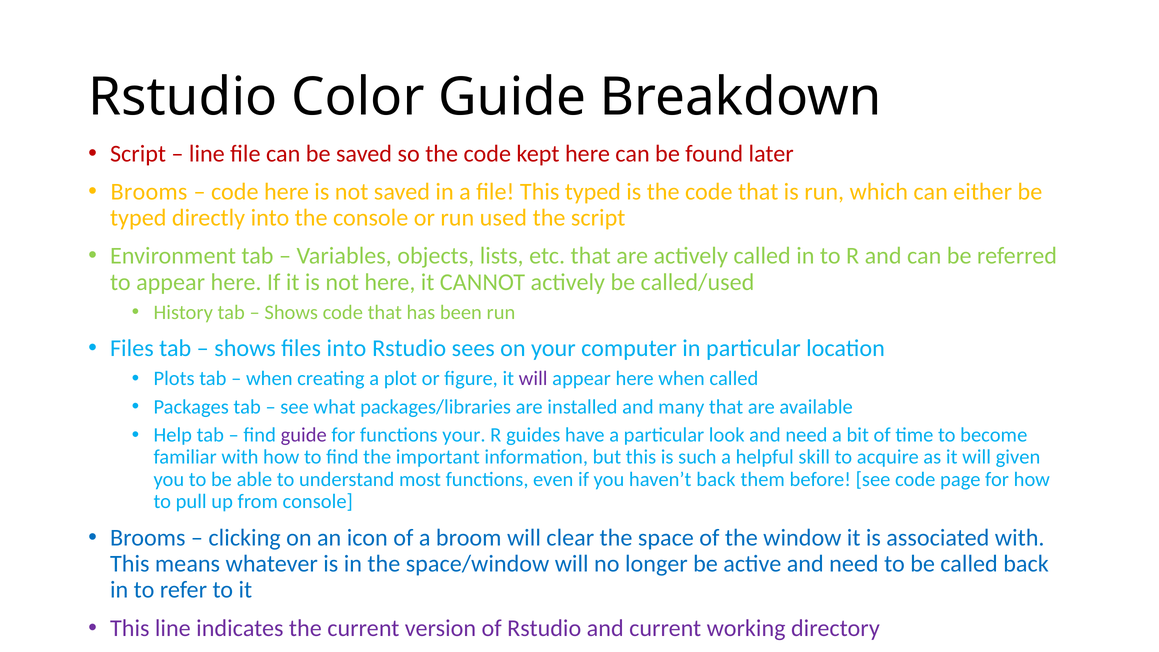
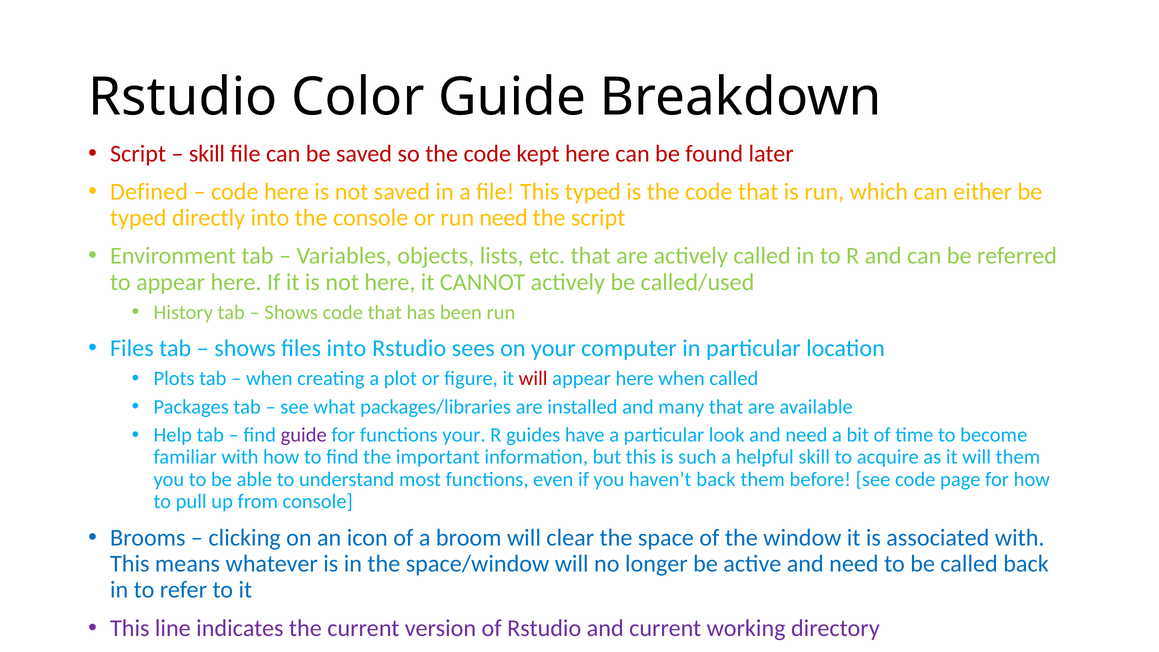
line at (207, 154): line -> skill
Brooms at (149, 192): Brooms -> Defined
run used: used -> need
will at (533, 379) colour: purple -> red
will given: given -> them
